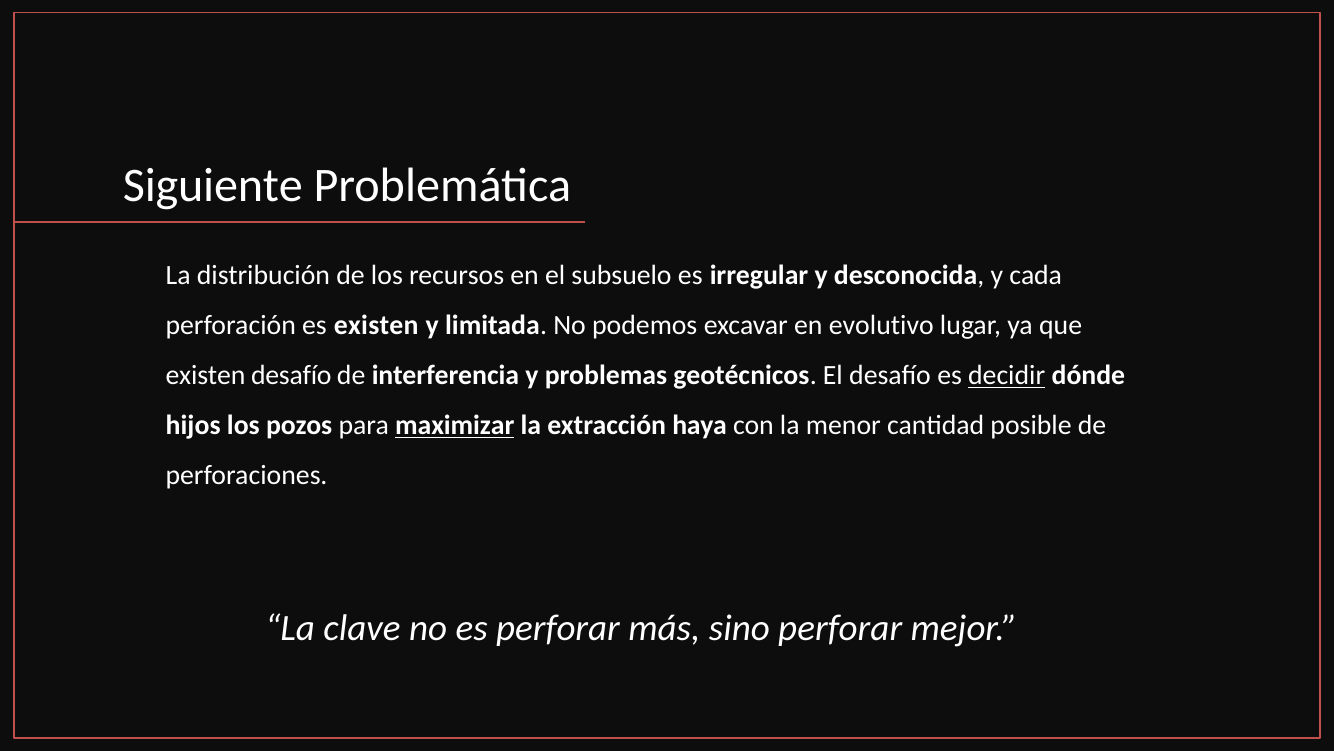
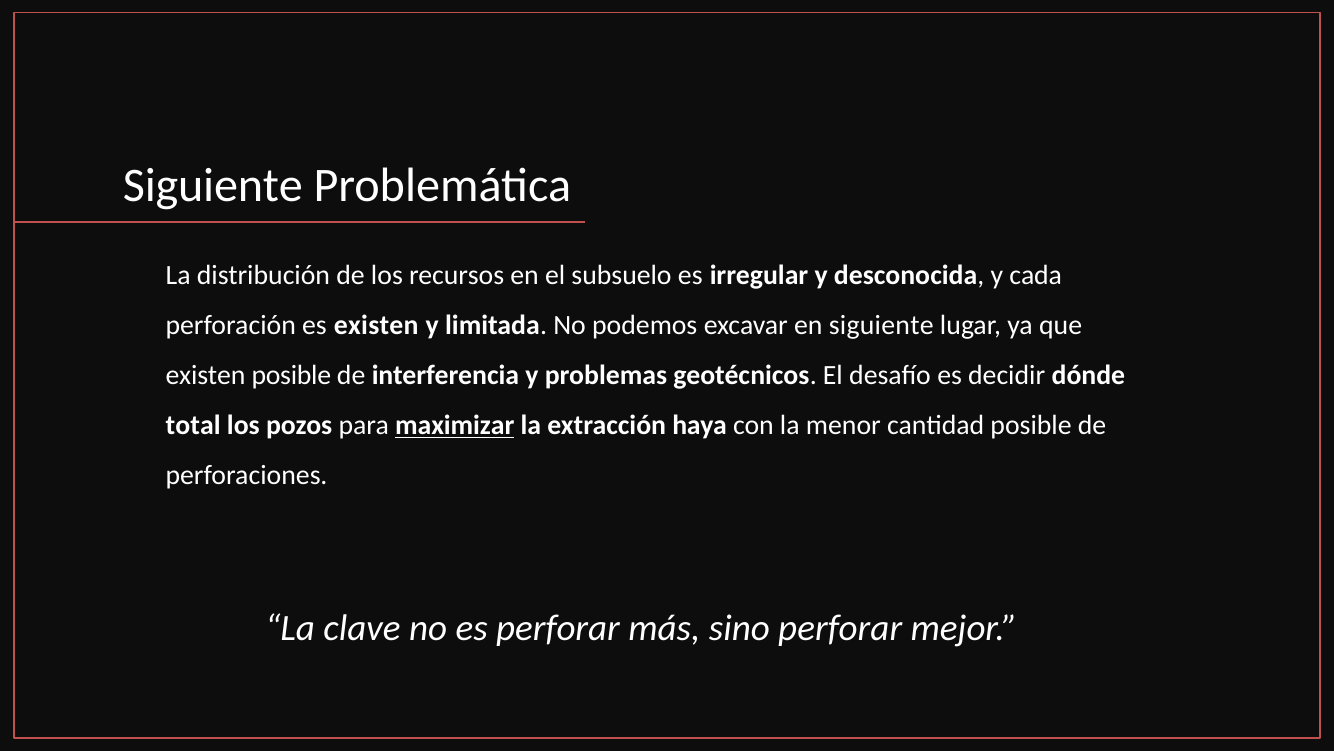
en evolutivo: evolutivo -> siguiente
existen desafío: desafío -> posible
decidir underline: present -> none
hijos: hijos -> total
